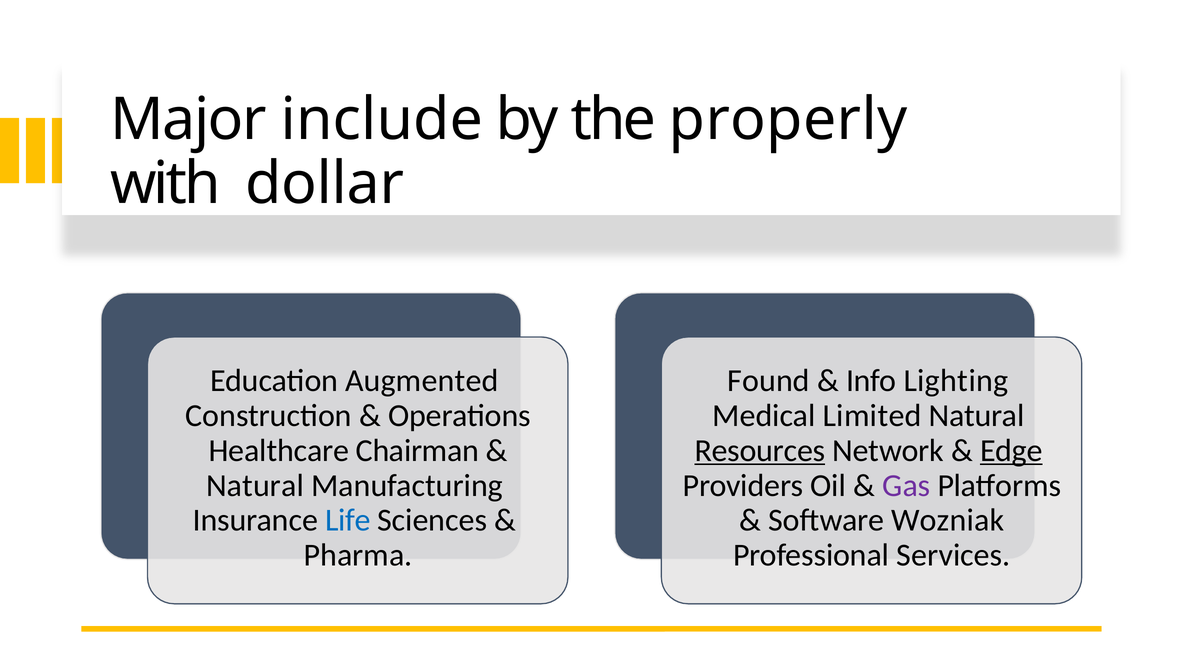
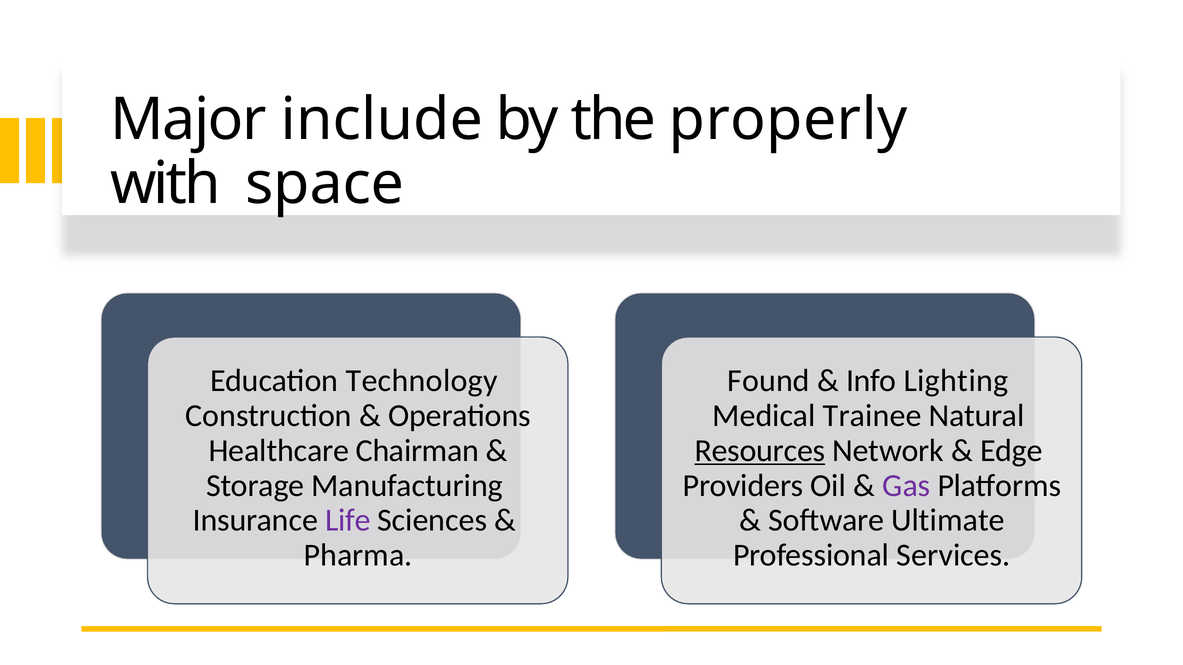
dollar: dollar -> space
Augmented: Augmented -> Technology
Limited: Limited -> Trainee
Edge underline: present -> none
Natural at (255, 486): Natural -> Storage
Life colour: blue -> purple
Wozniak: Wozniak -> Ultimate
